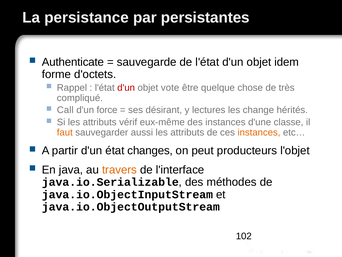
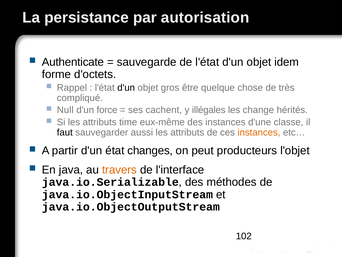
persistantes: persistantes -> autorisation
d'un at (126, 87) colour: red -> black
vote: vote -> gros
Call: Call -> Null
désirant: désirant -> cachent
lectures: lectures -> illégales
vérif: vérif -> time
faut colour: orange -> black
